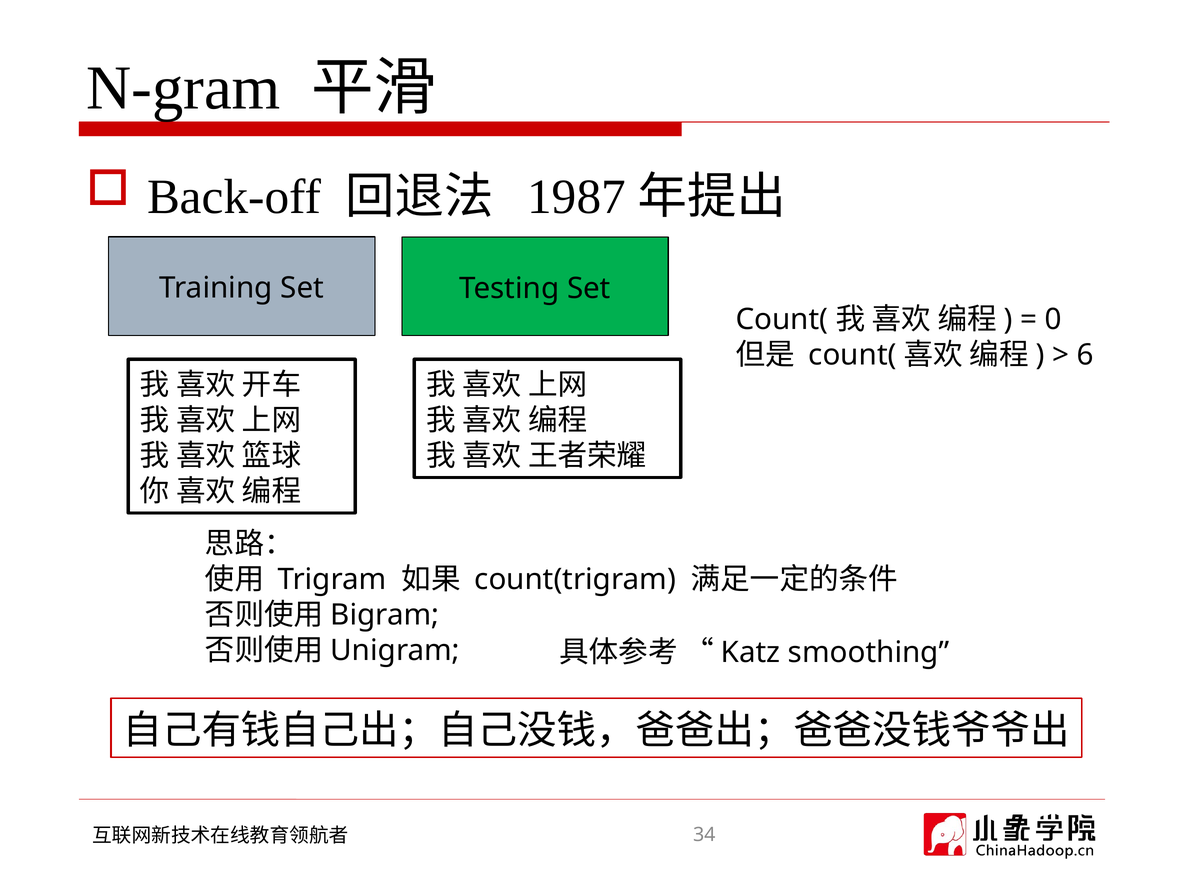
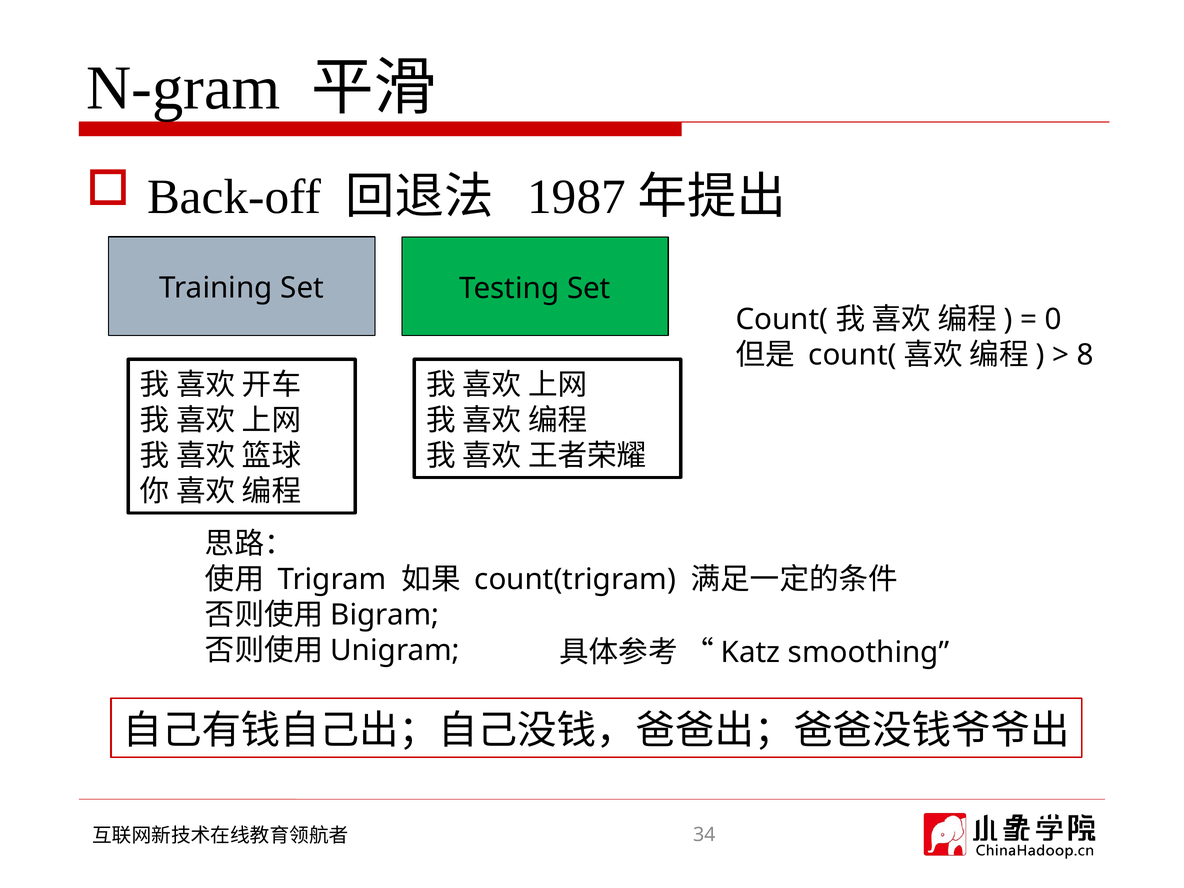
6: 6 -> 8
